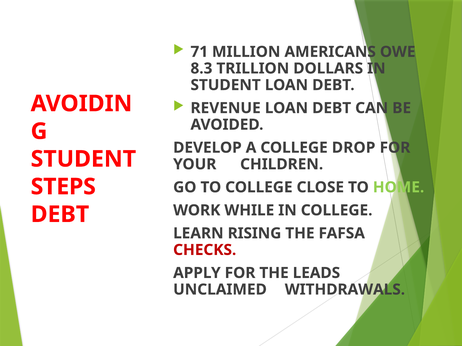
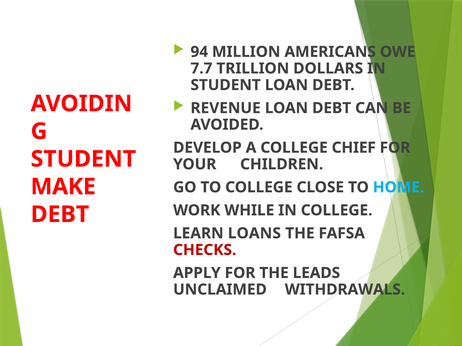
71: 71 -> 94
8.3: 8.3 -> 7.7
DROP: DROP -> CHIEF
STEPS: STEPS -> MAKE
HOME colour: light green -> light blue
RISING: RISING -> LOANS
